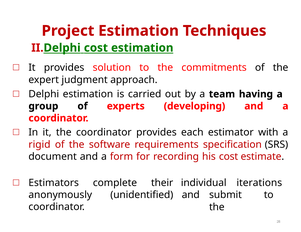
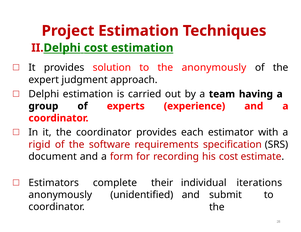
the commitments: commitments -> anonymously
developing: developing -> experience
